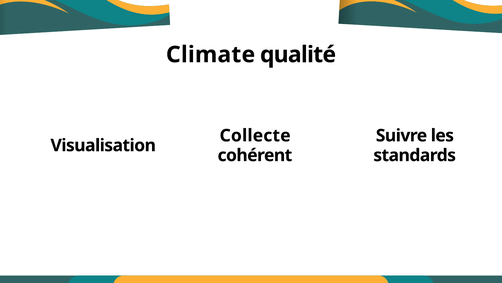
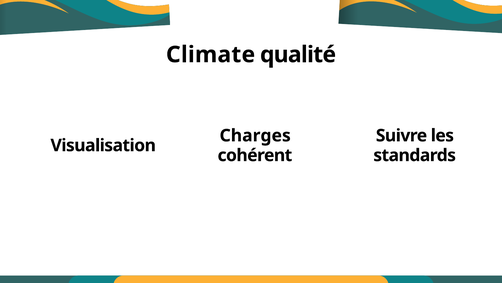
Collecte: Collecte -> Charges
